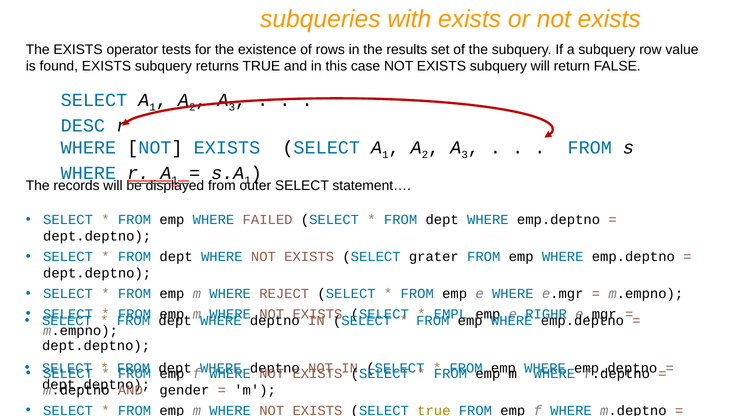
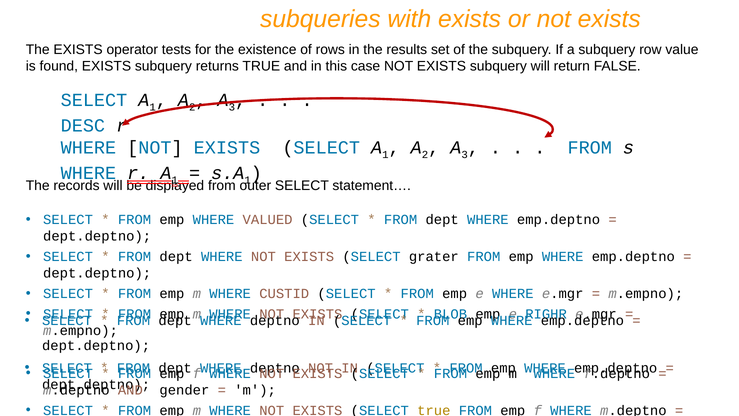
FAILED: FAILED -> VALUED
REJECT: REJECT -> CUSTID
EMPL: EMPL -> BLOB
